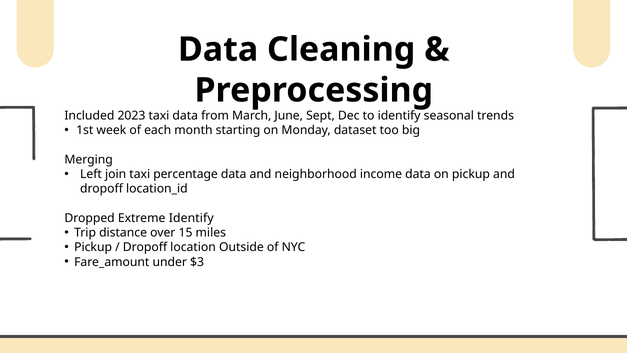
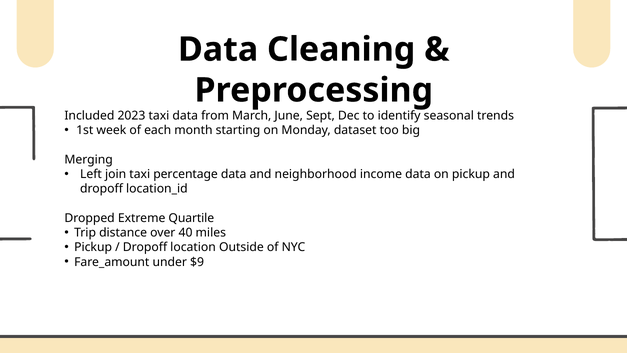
Extreme Identify: Identify -> Quartile
15: 15 -> 40
$3: $3 -> $9
